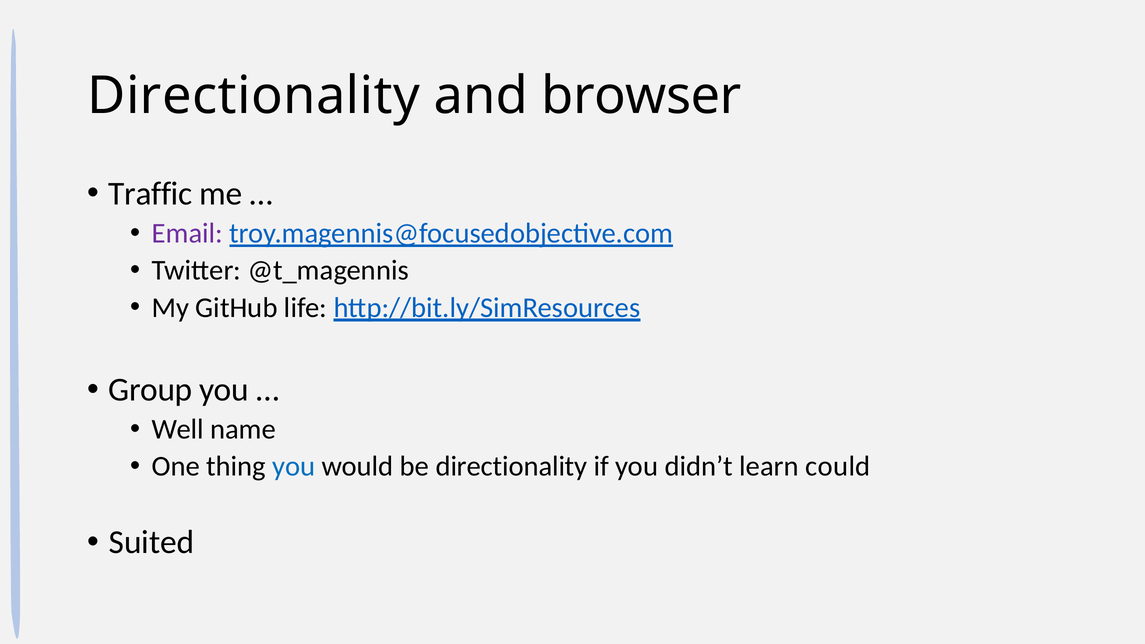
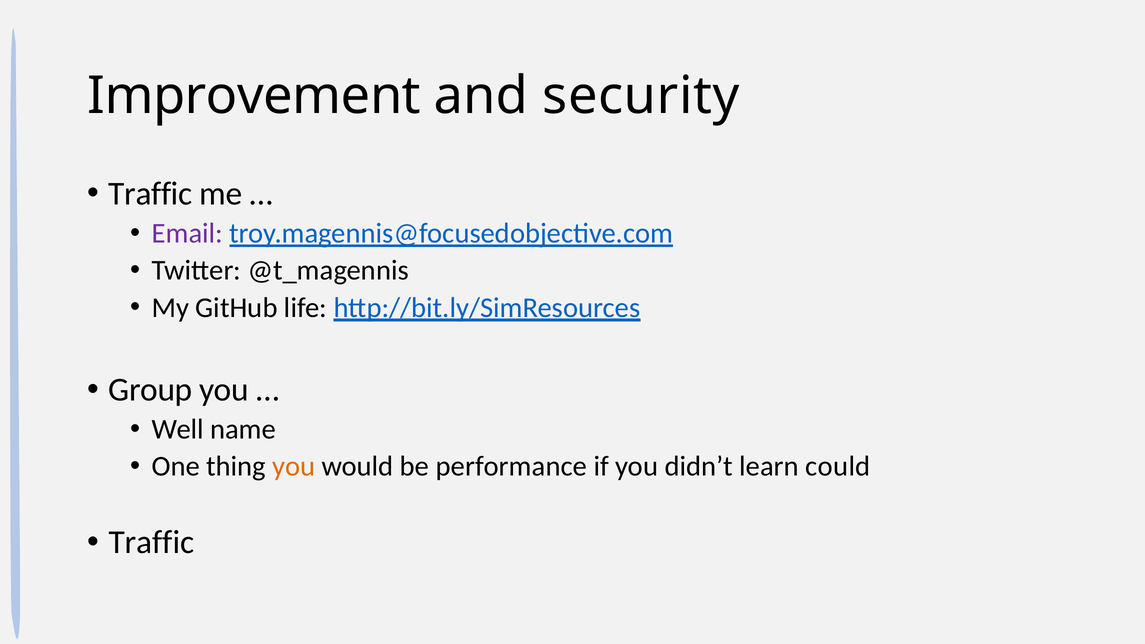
Directionality at (254, 96): Directionality -> Improvement
browser: browser -> security
you at (294, 466) colour: blue -> orange
be directionality: directionality -> performance
Suited at (151, 542): Suited -> Traffic
